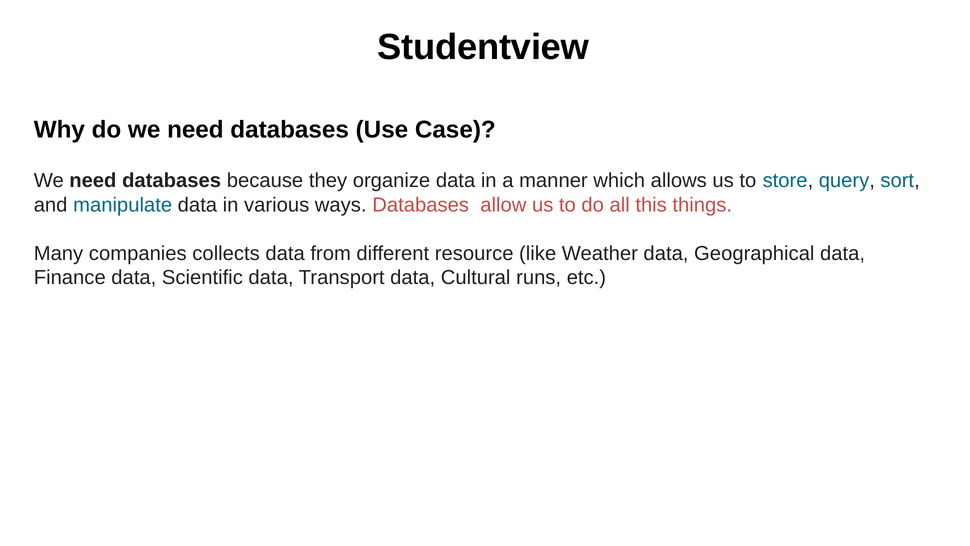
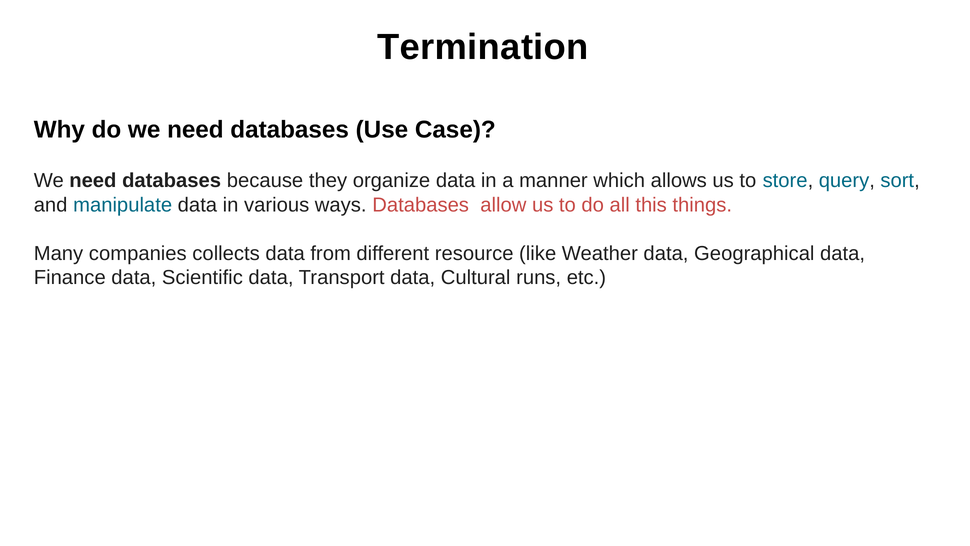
Studentview: Studentview -> Termination
